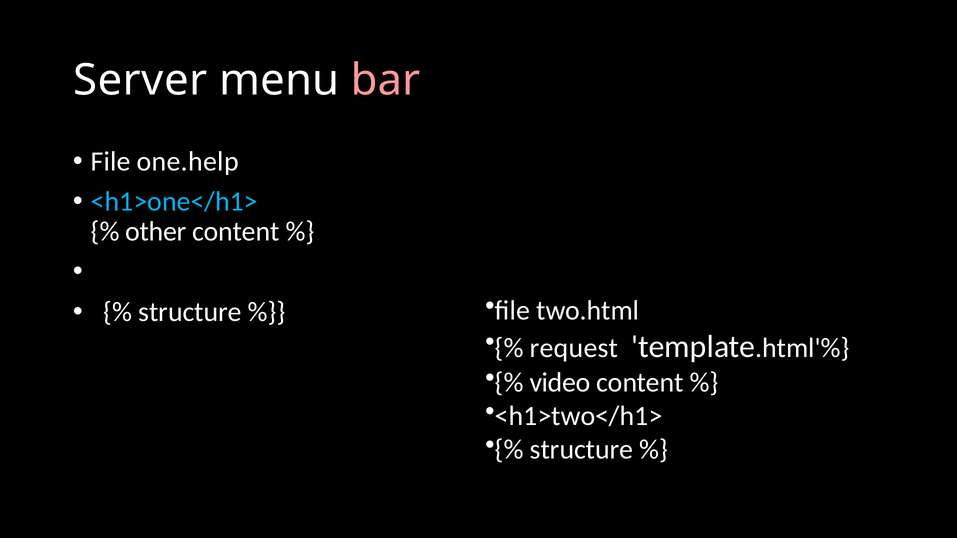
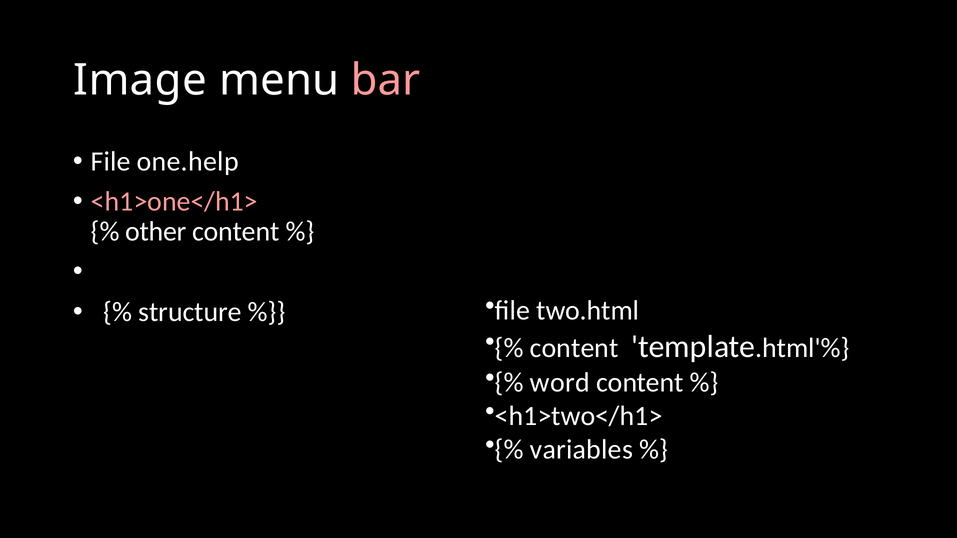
Server: Server -> Image
<h1>one</h1> colour: light blue -> pink
request at (574, 348): request -> content
video: video -> word
structure at (582, 450): structure -> variables
